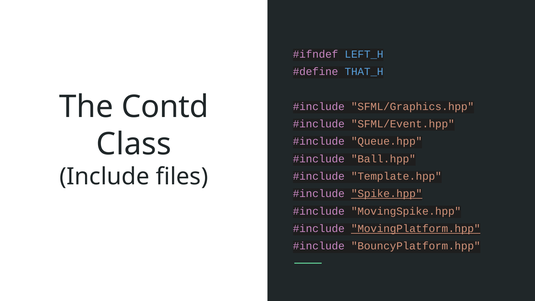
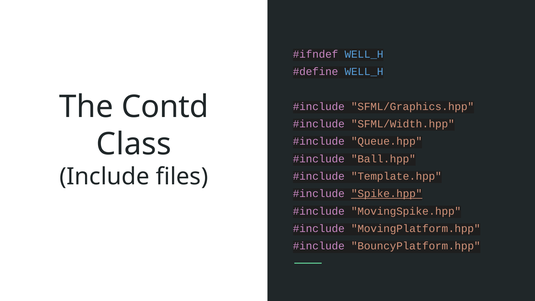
LEFT_H at (364, 54): LEFT_H -> WELL_H
THAT_H at (364, 72): THAT_H -> WELL_H
SFML/Event.hpp: SFML/Event.hpp -> SFML/Width.hpp
MovingPlatform.hpp underline: present -> none
